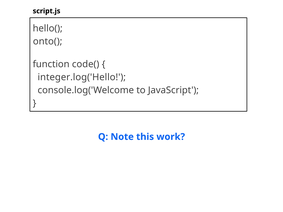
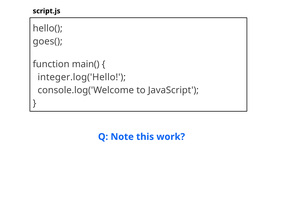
onto(: onto( -> goes(
code(: code( -> main(
